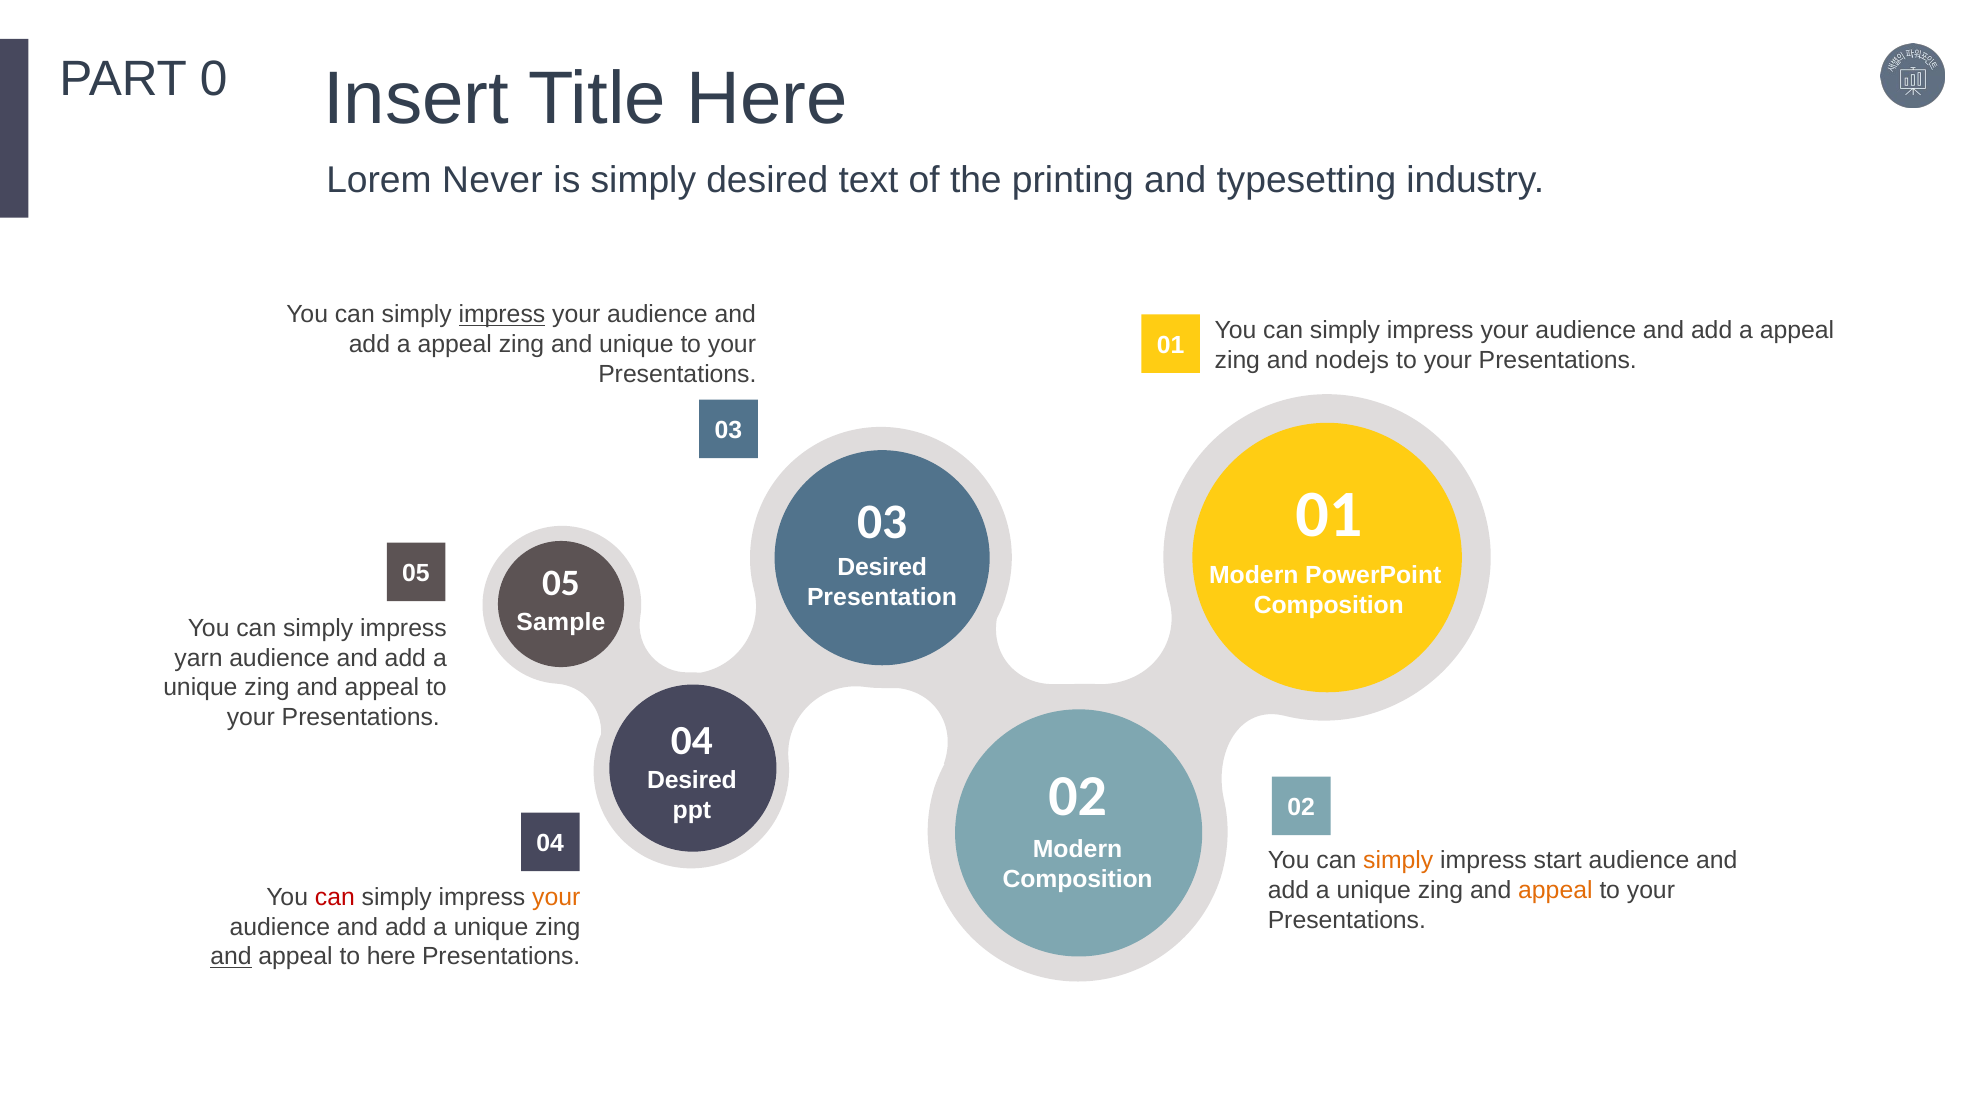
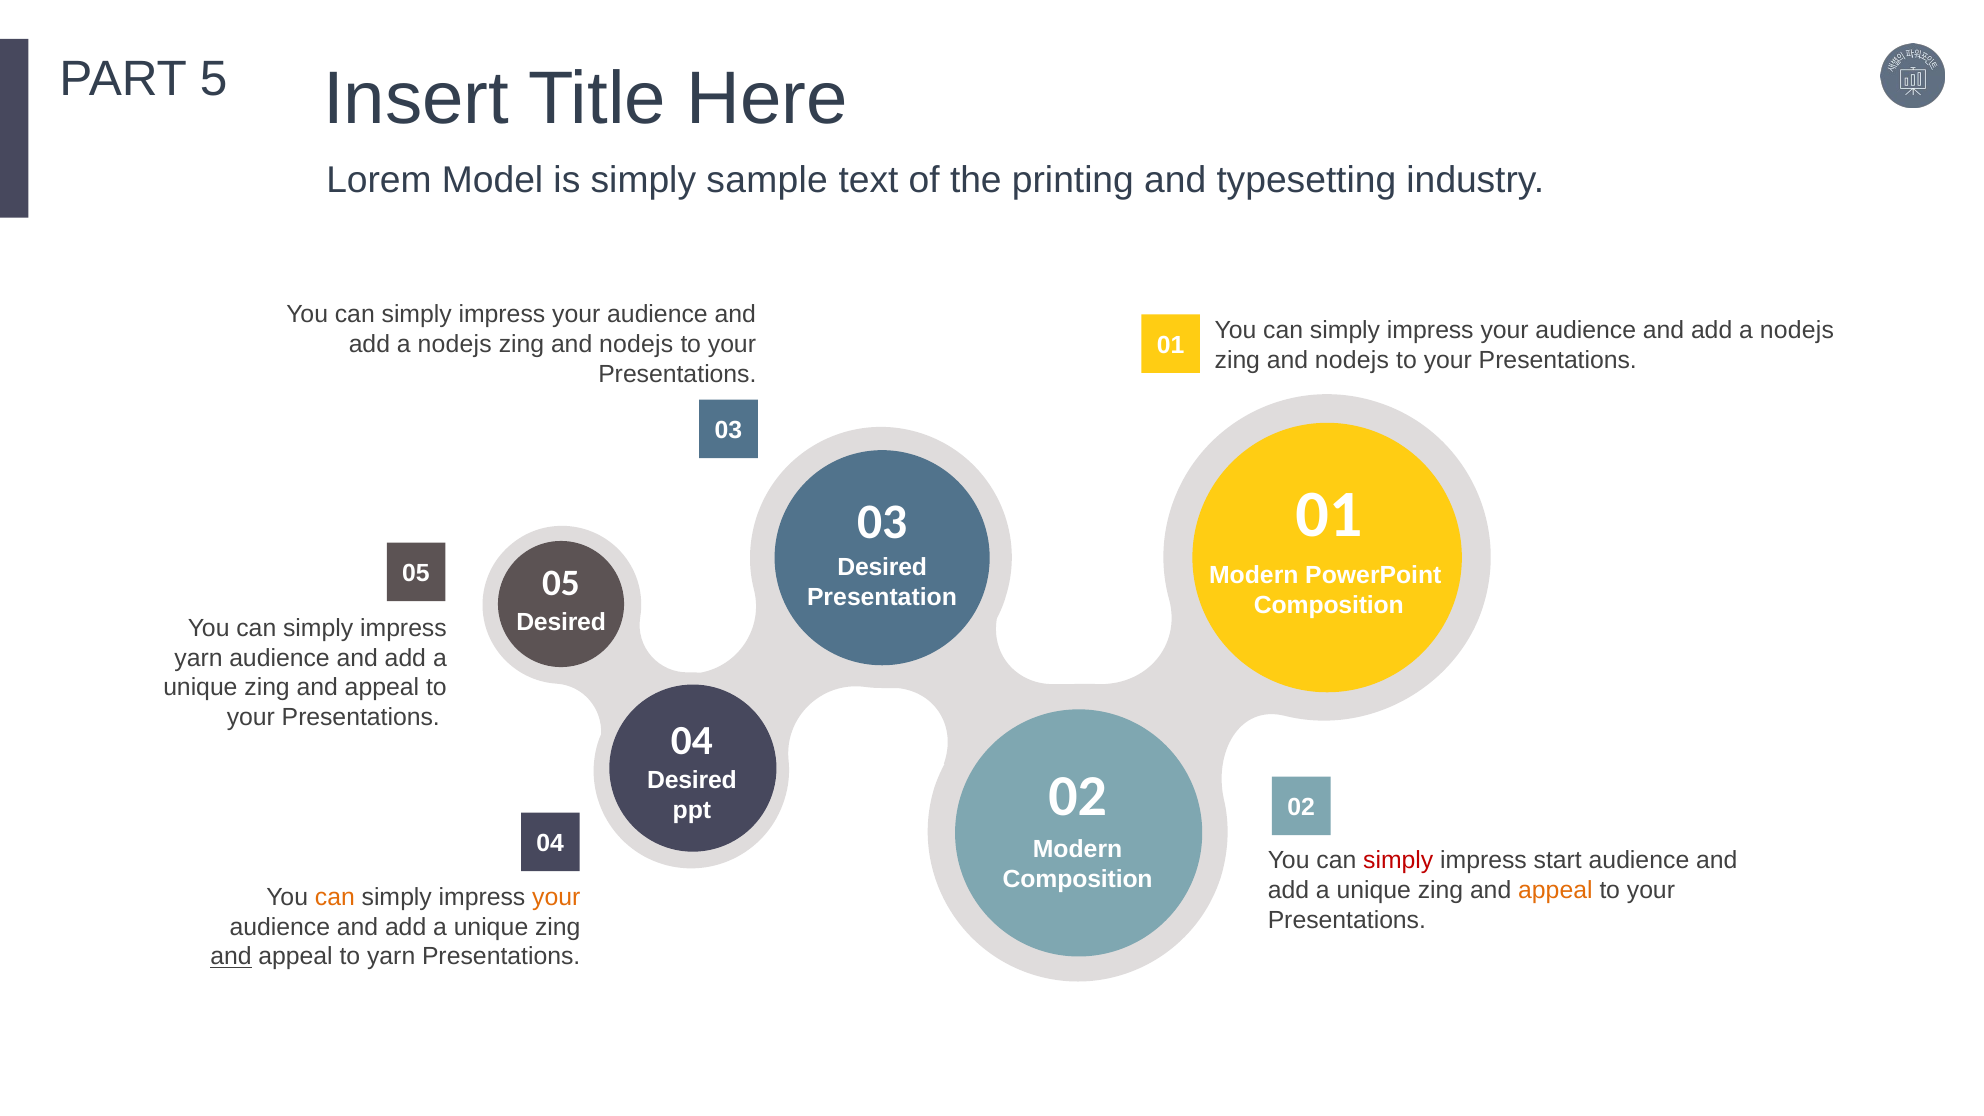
0: 0 -> 5
Never: Never -> Model
simply desired: desired -> sample
impress at (502, 315) underline: present -> none
appeal at (1797, 330): appeal -> nodejs
appeal at (455, 345): appeal -> nodejs
unique at (636, 345): unique -> nodejs
Sample at (561, 622): Sample -> Desired
simply at (1398, 860) colour: orange -> red
can at (335, 897) colour: red -> orange
to here: here -> yarn
